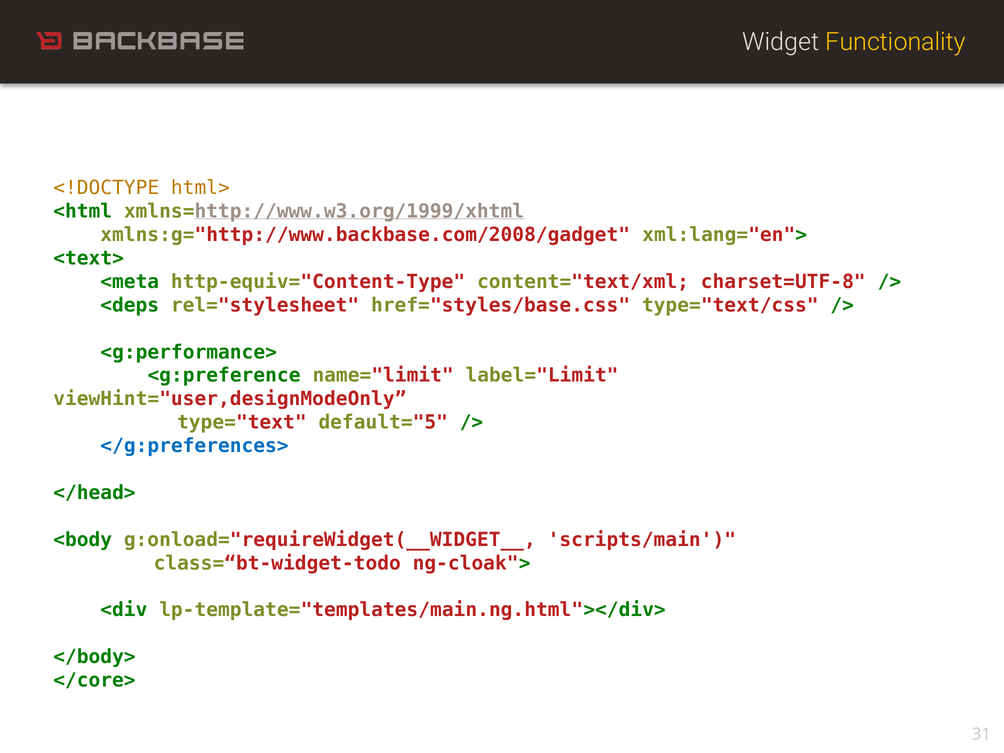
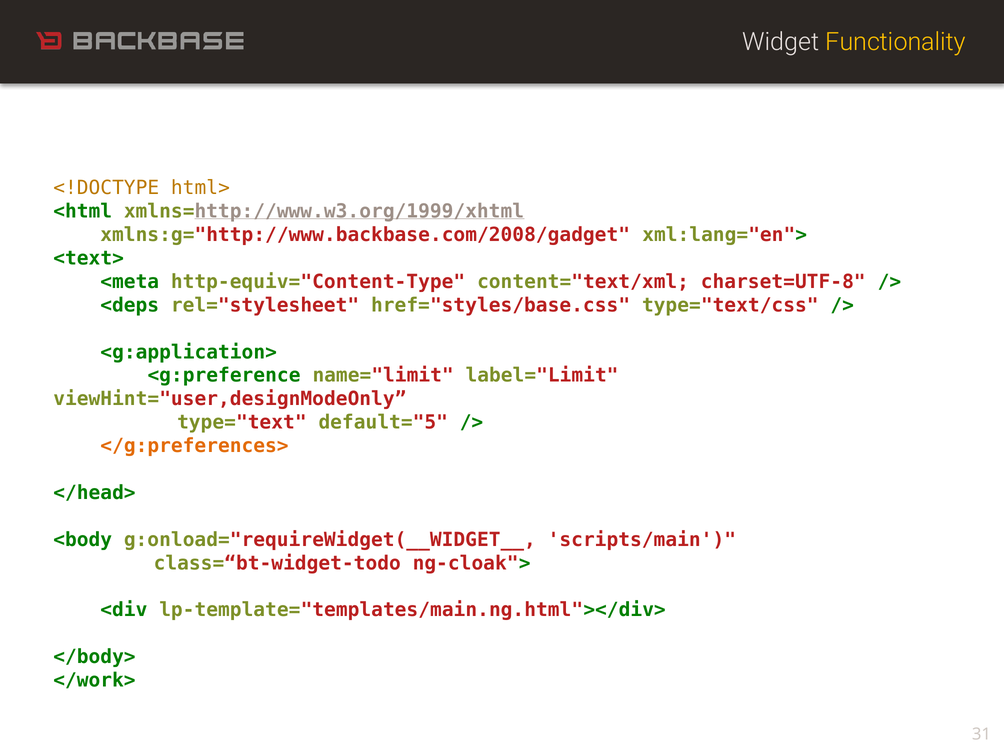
<g:performance>: <g:performance> -> <g:application>
</g:preferences> colour: blue -> orange
</core>: </core> -> </work>
